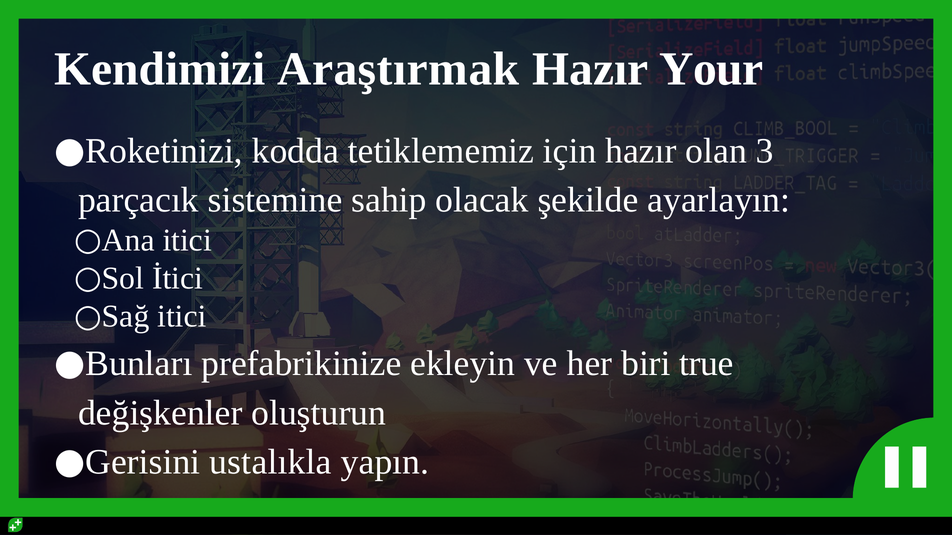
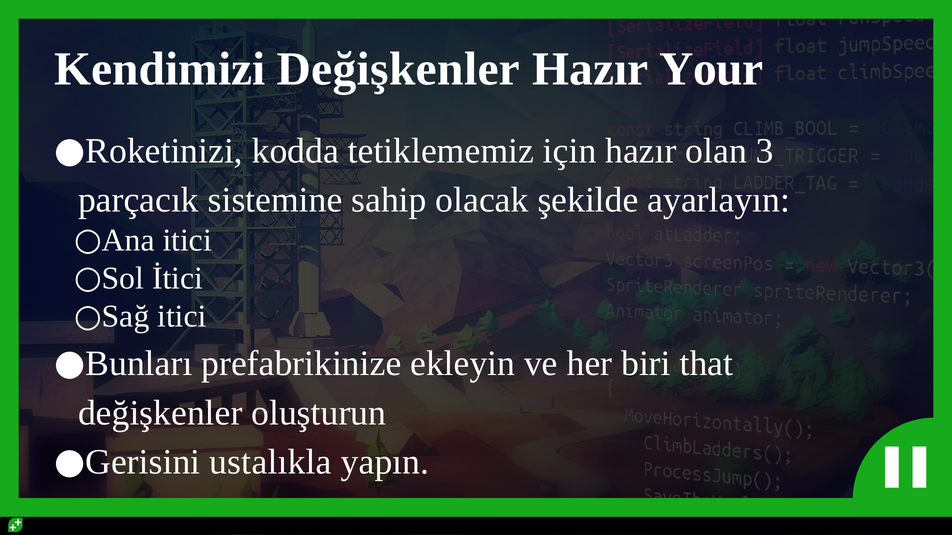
Kendimizi Araştırmak: Araştırmak -> Değişkenler
true: true -> that
